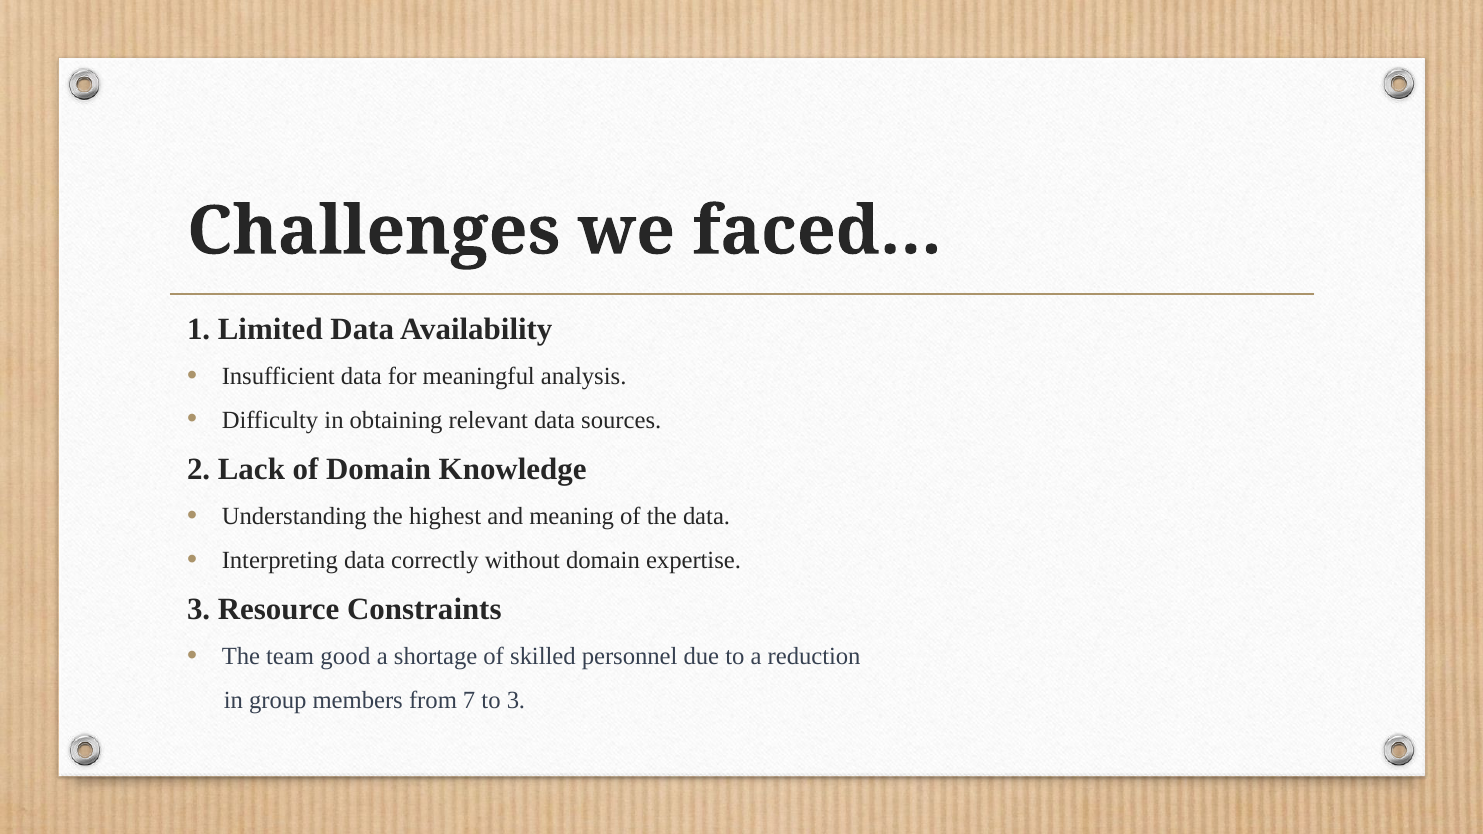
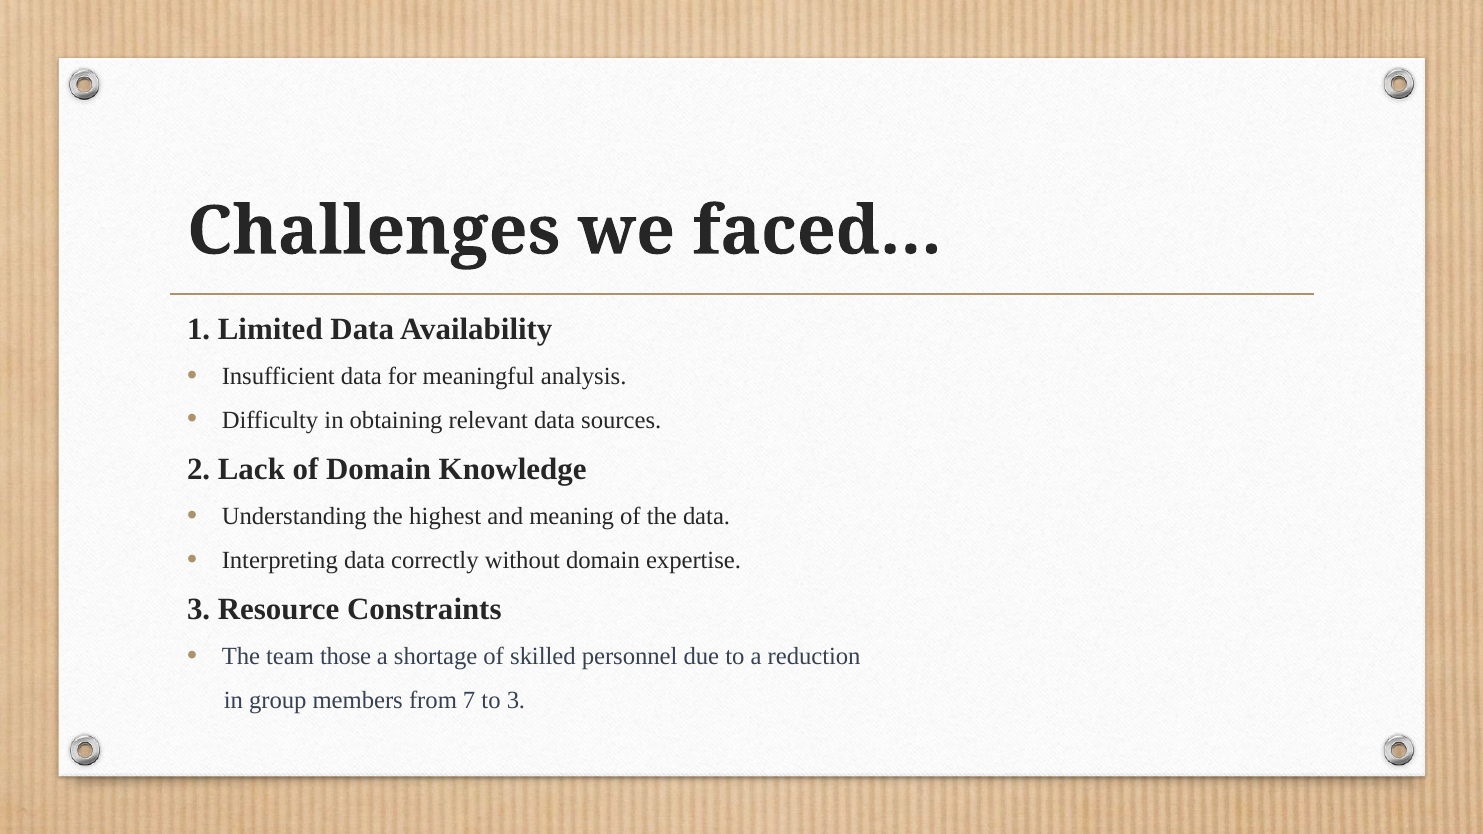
good: good -> those
